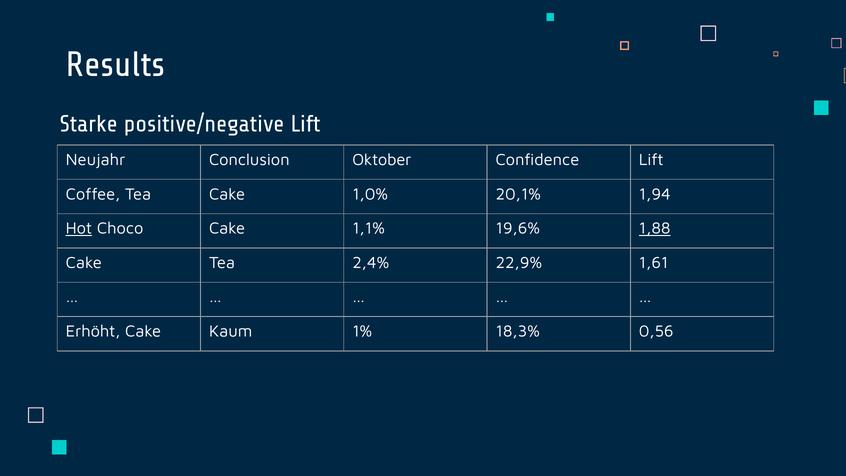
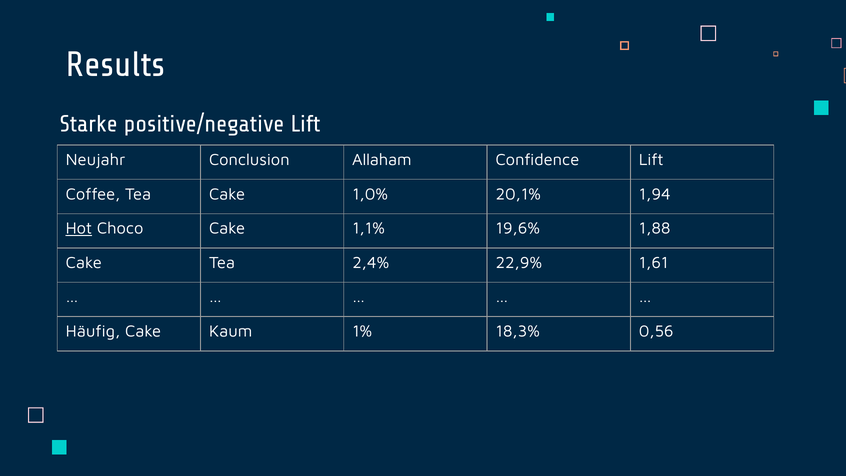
Oktober: Oktober -> Allaham
1,88 underline: present -> none
Erhöht: Erhöht -> Häufig
